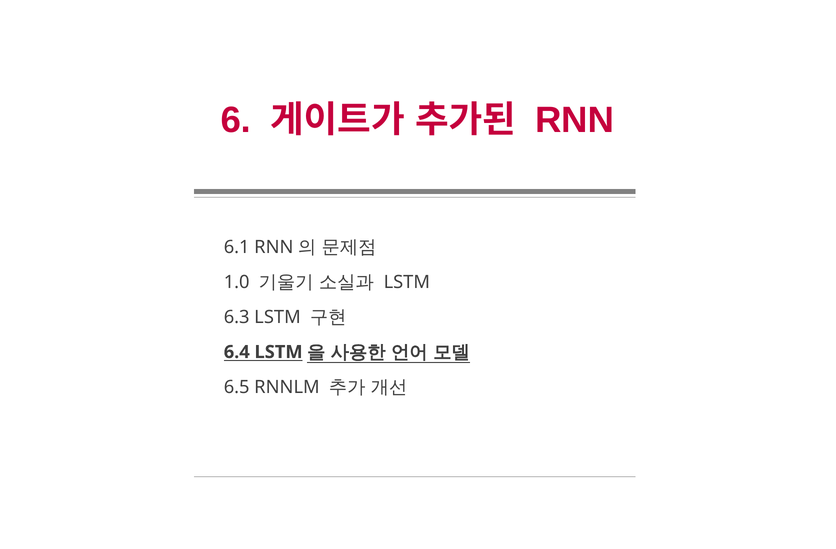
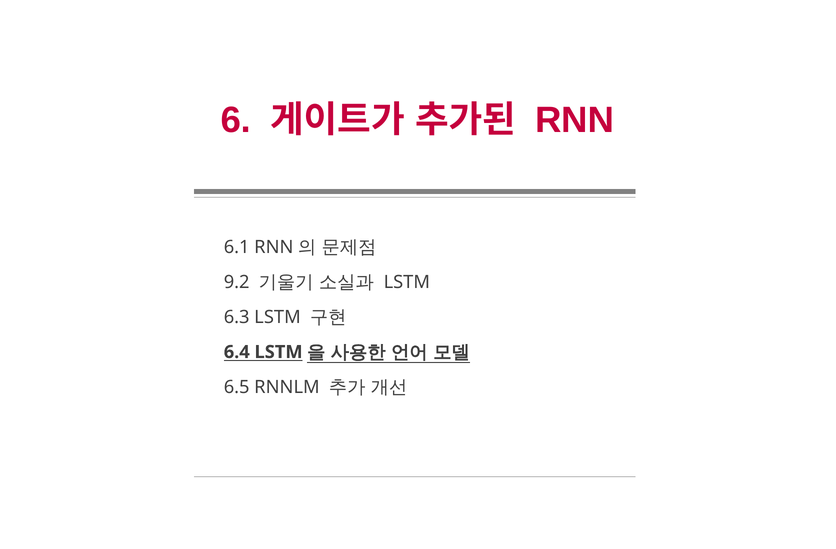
1.0: 1.0 -> 9.2
